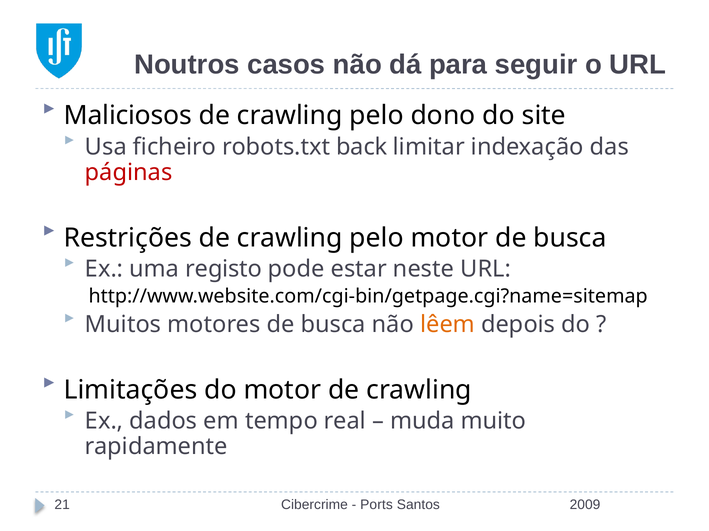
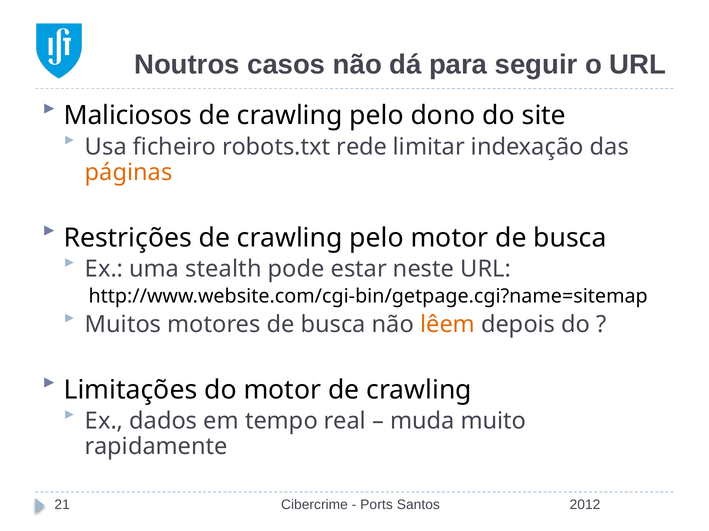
back: back -> rede
páginas colour: red -> orange
registo: registo -> stealth
2009: 2009 -> 2012
